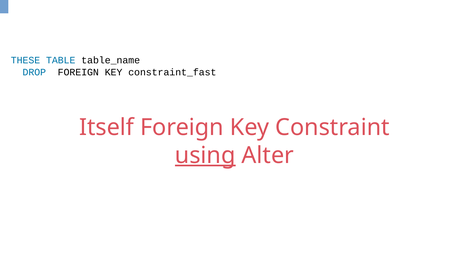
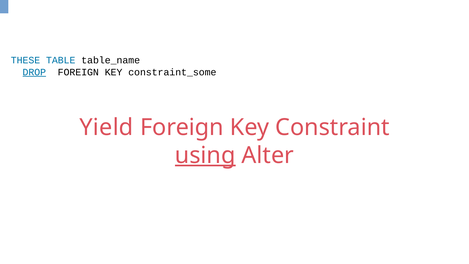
DROP underline: none -> present
constraint_fast: constraint_fast -> constraint_some
Itself: Itself -> Yield
